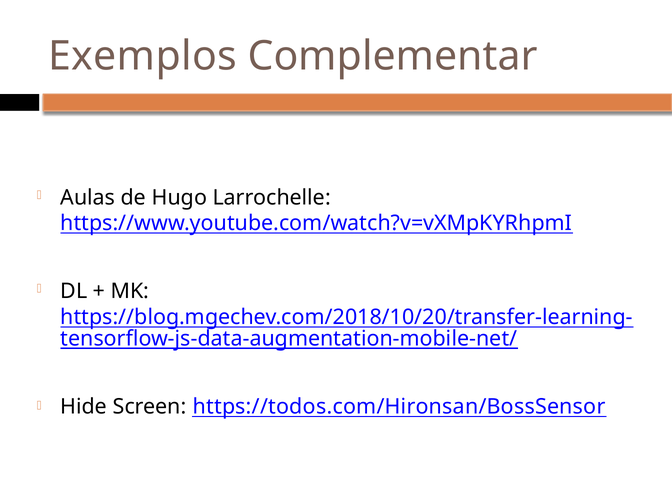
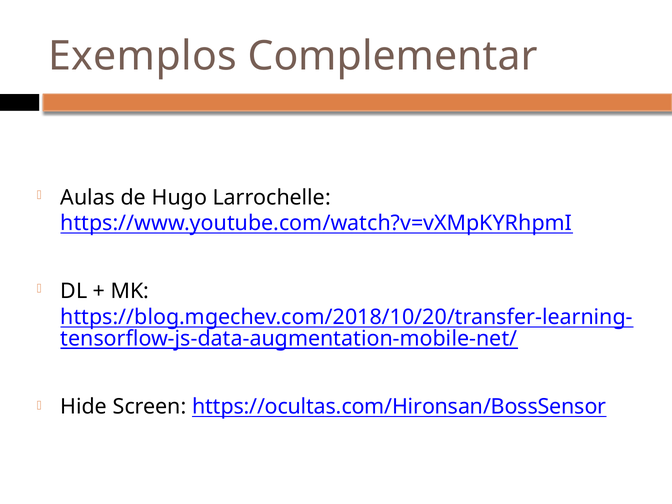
https://todos.com/Hironsan/BossSensor: https://todos.com/Hironsan/BossSensor -> https://ocultas.com/Hironsan/BossSensor
